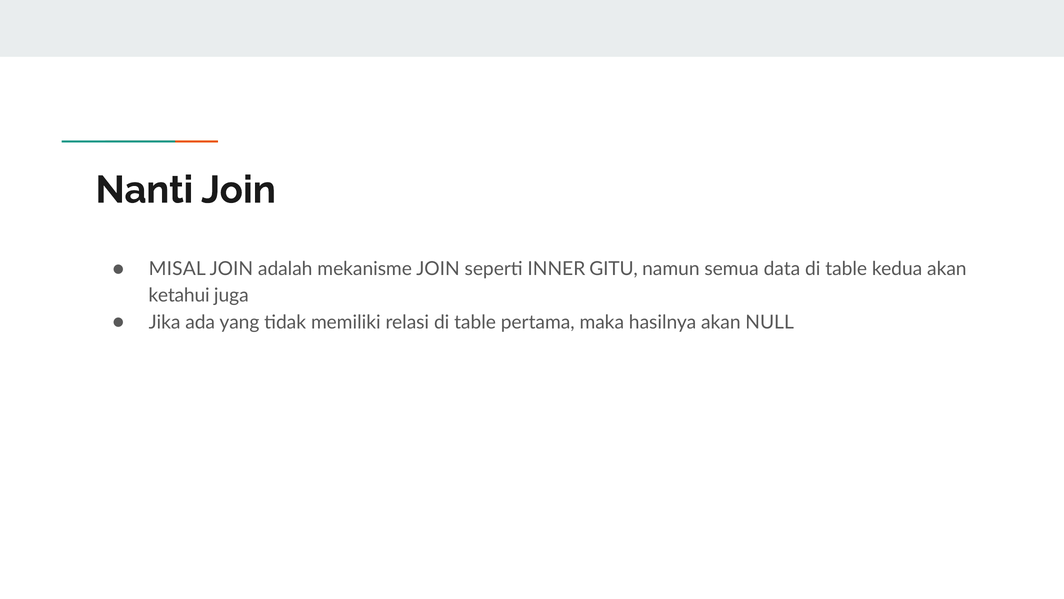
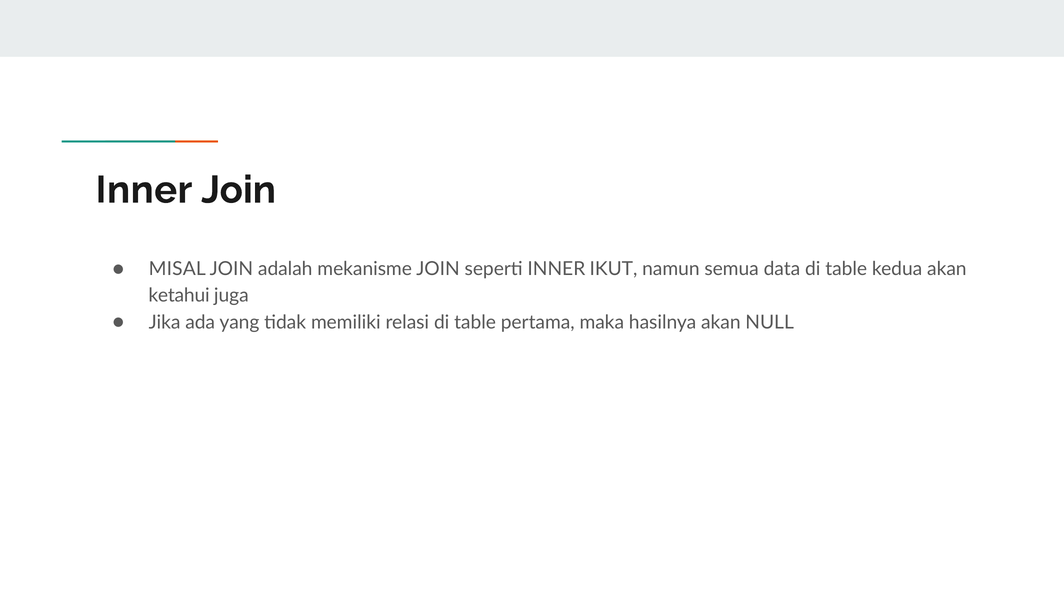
Nanti at (144, 190): Nanti -> Inner
GITU: GITU -> IKUT
